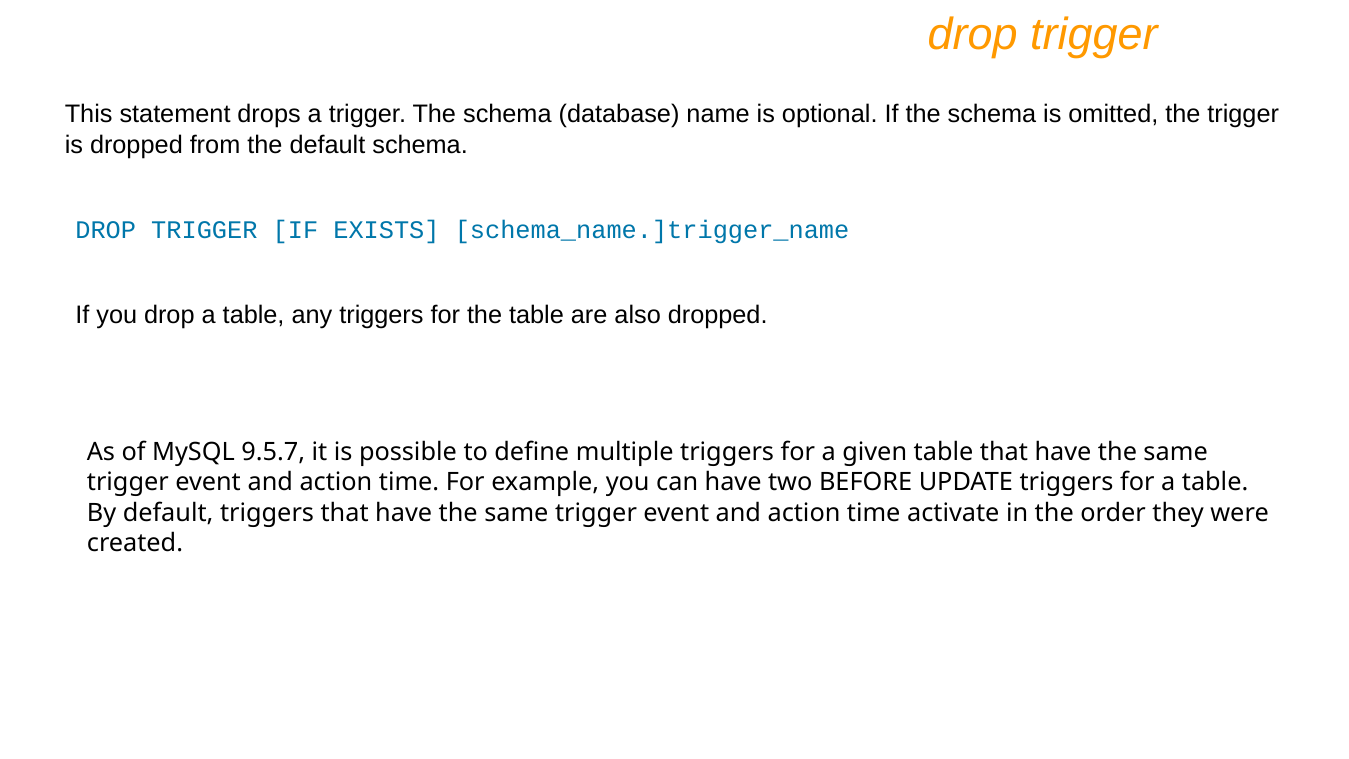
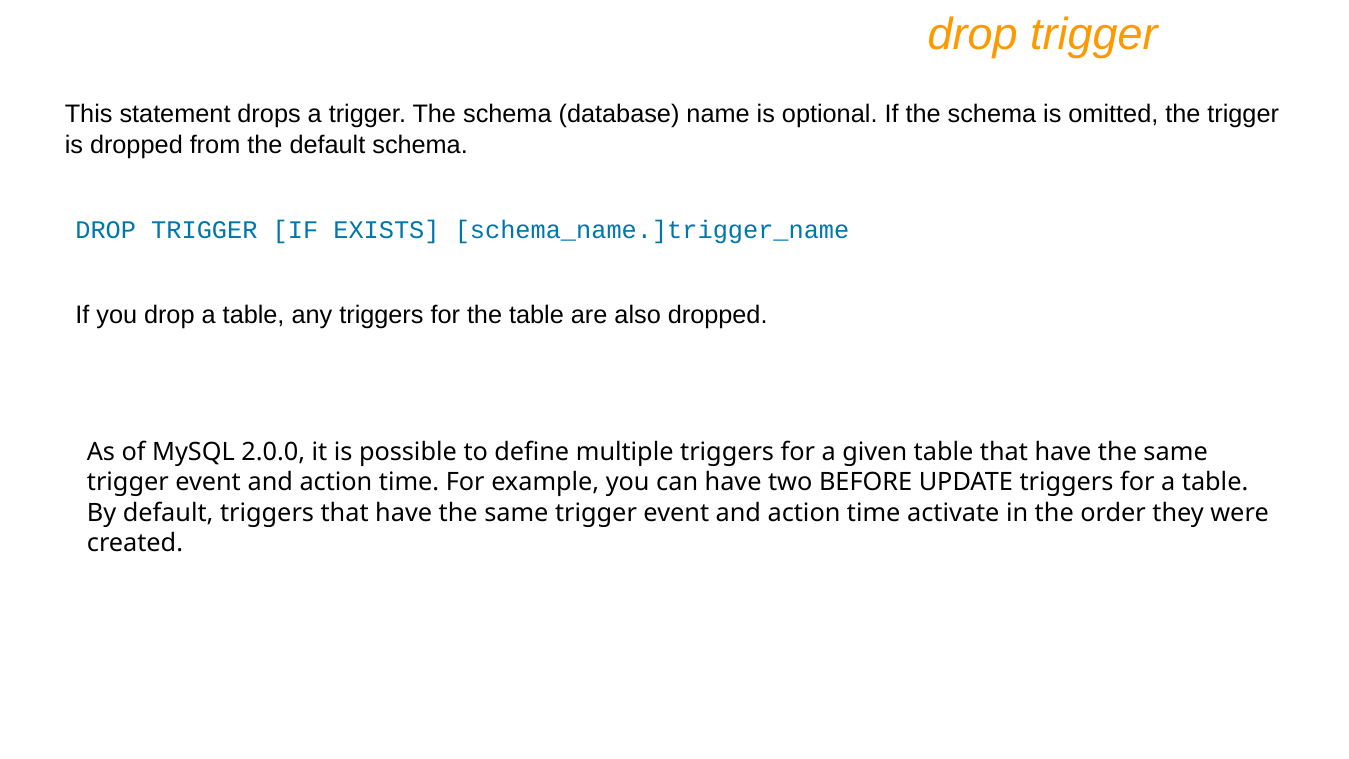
9.5.7: 9.5.7 -> 2.0.0
